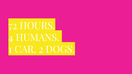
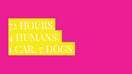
2: 2 -> 7
